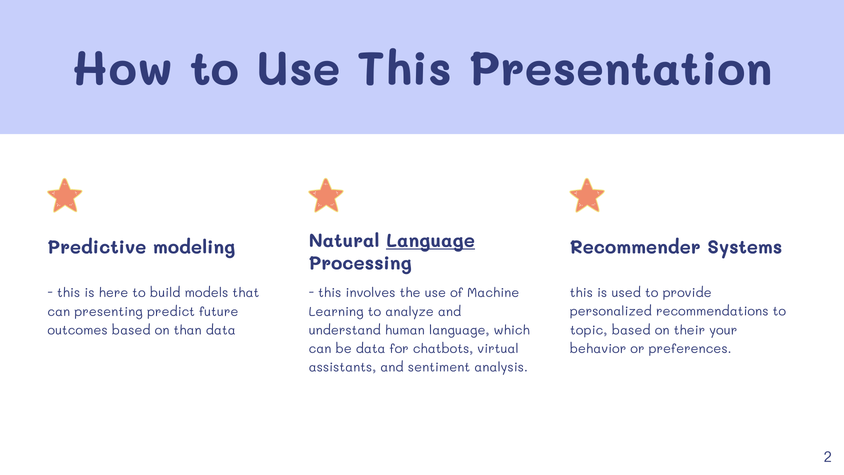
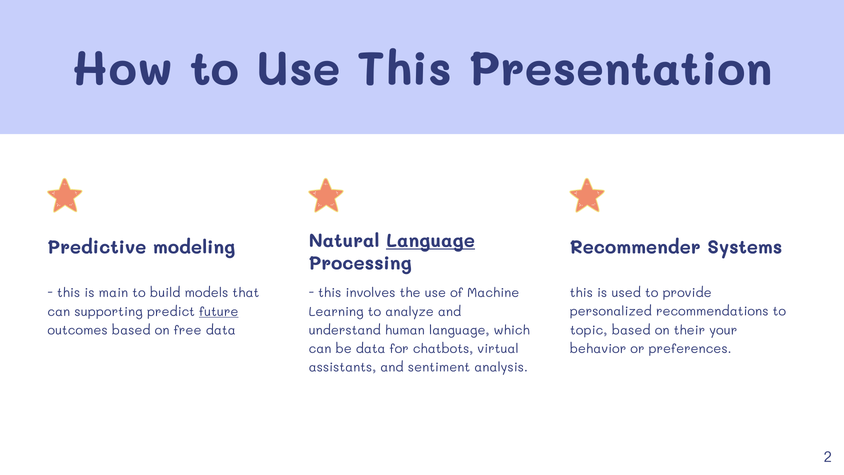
here: here -> main
presenting: presenting -> supporting
future underline: none -> present
than: than -> free
